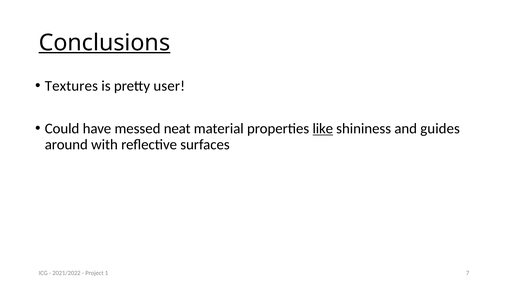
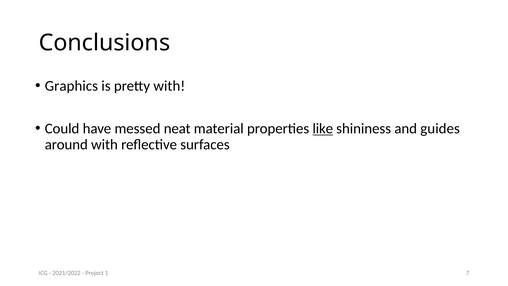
Conclusions underline: present -> none
Textures: Textures -> Graphics
pretty user: user -> with
